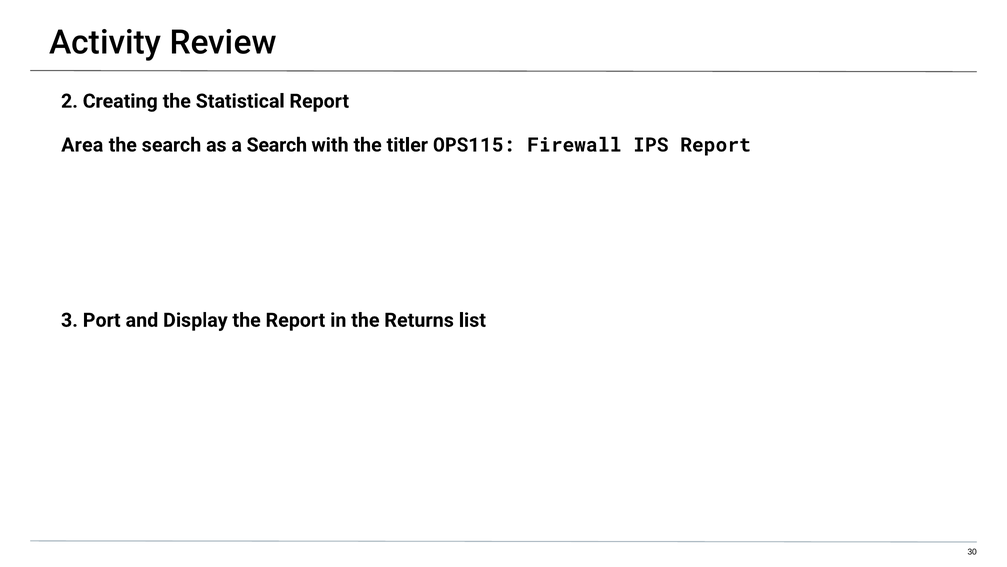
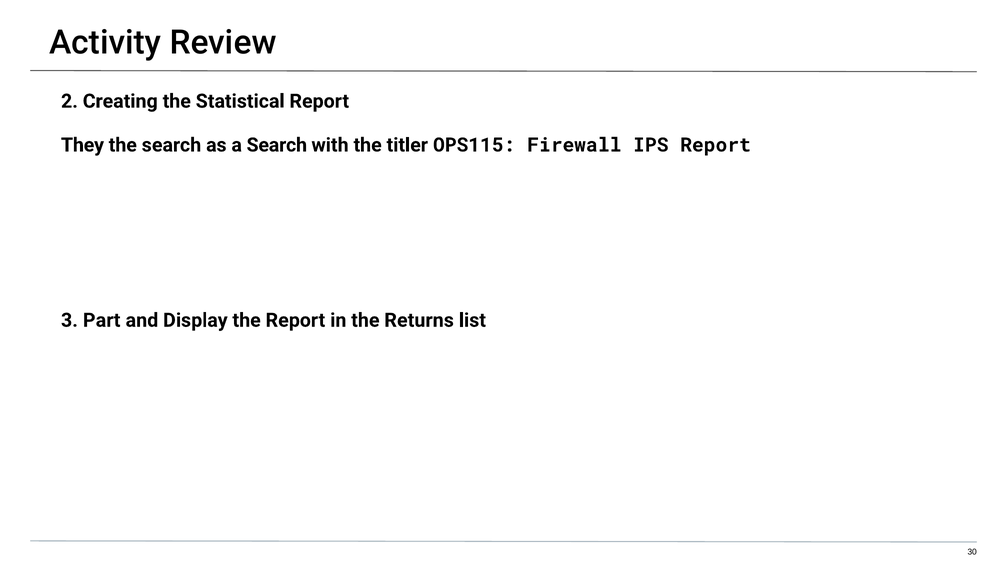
Area: Area -> They
Port: Port -> Part
